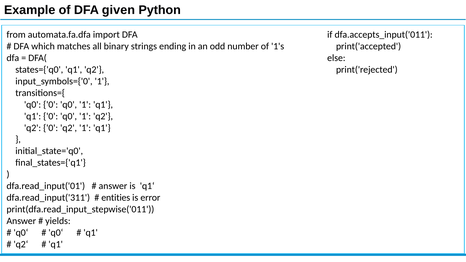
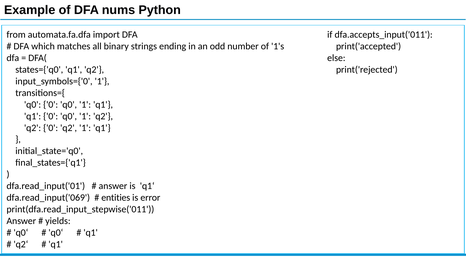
given: given -> nums
dfa.read_input('311: dfa.read_input('311 -> dfa.read_input('069
